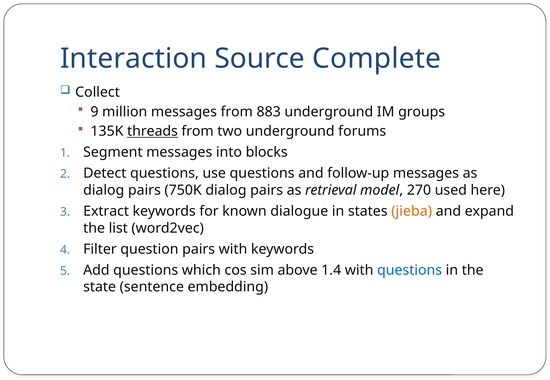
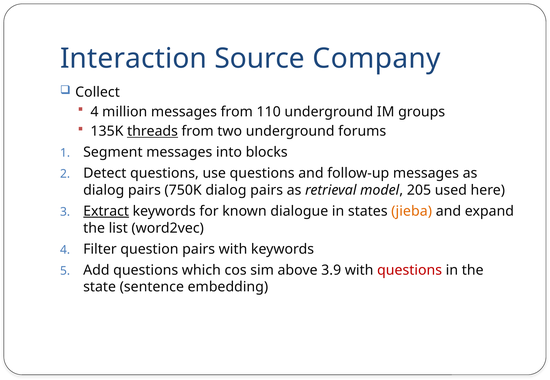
Complete: Complete -> Company
9 at (94, 112): 9 -> 4
883: 883 -> 110
270: 270 -> 205
Extract underline: none -> present
1.4: 1.4 -> 3.9
questions at (410, 271) colour: blue -> red
